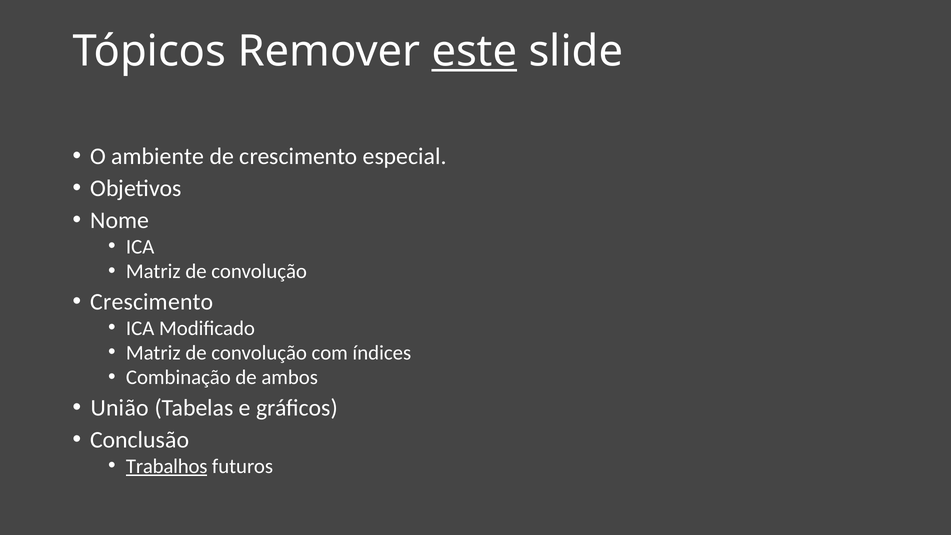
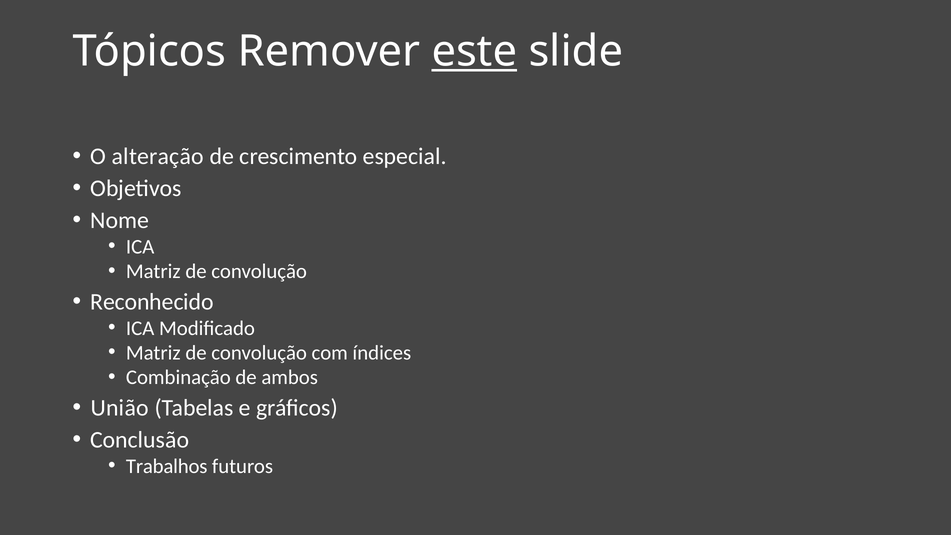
ambiente: ambiente -> alteração
Crescimento at (152, 302): Crescimento -> Reconhecido
Trabalhos underline: present -> none
